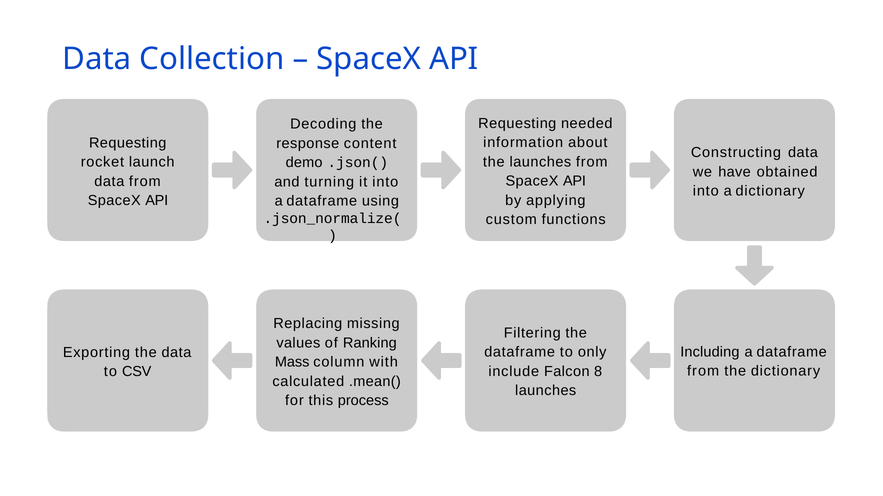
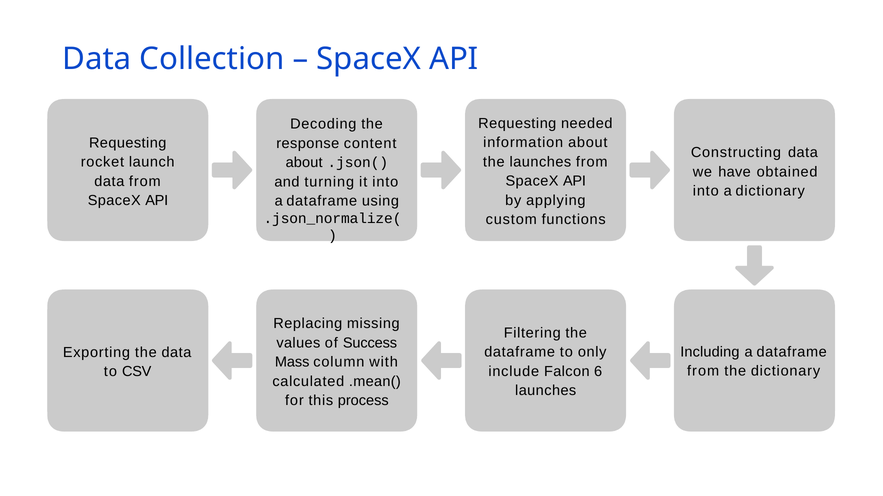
demo at (304, 163): demo -> about
Ranking: Ranking -> Success
8: 8 -> 6
